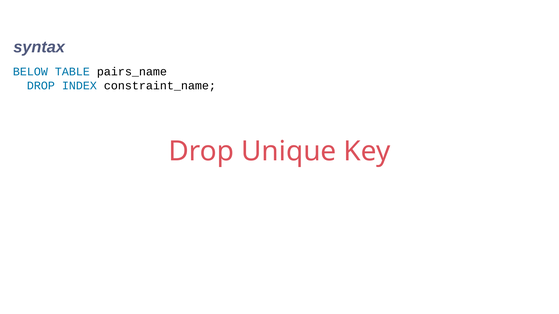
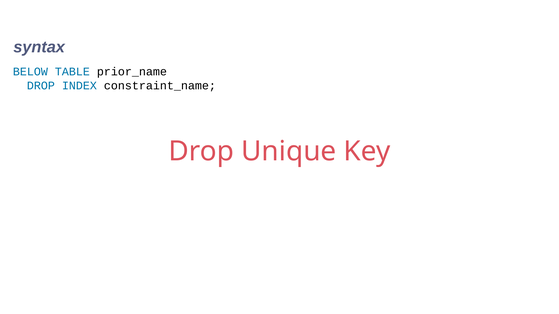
pairs_name: pairs_name -> prior_name
